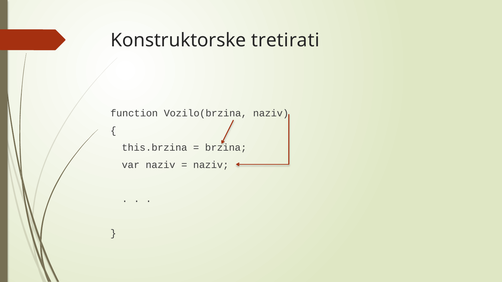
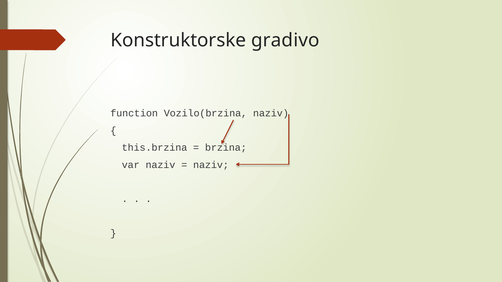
tretirati: tretirati -> gradivo
